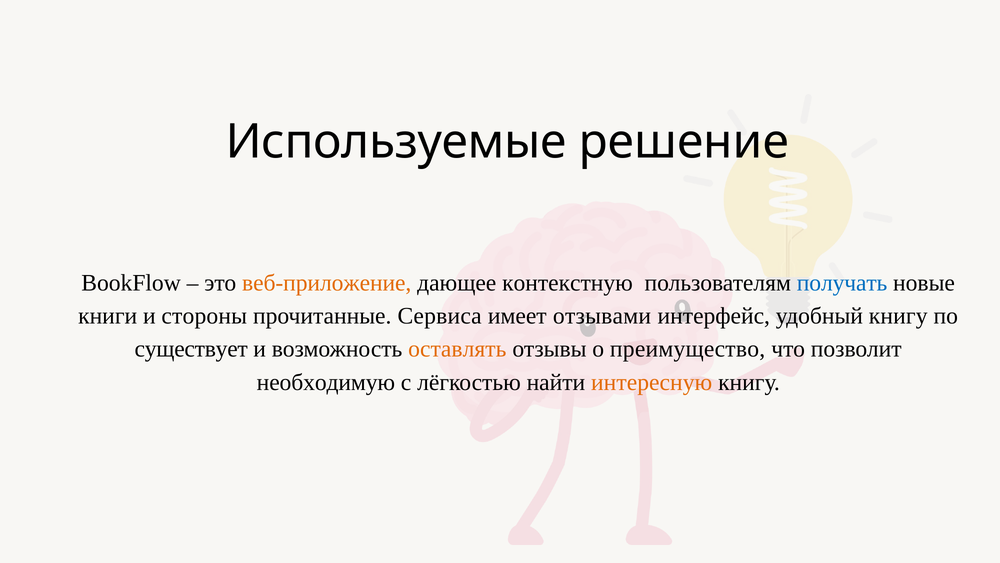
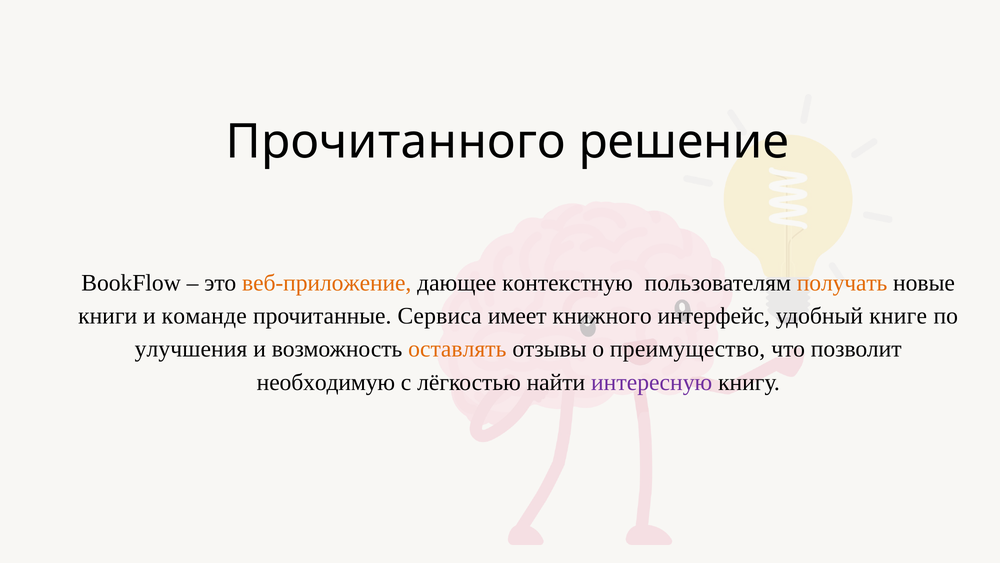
Используемые: Используемые -> Прочитанного
получать colour: blue -> orange
стороны: стороны -> команде
отзывами: отзывами -> книжного
удобный книгу: книгу -> книге
существует: существует -> улучшения
интересную colour: orange -> purple
